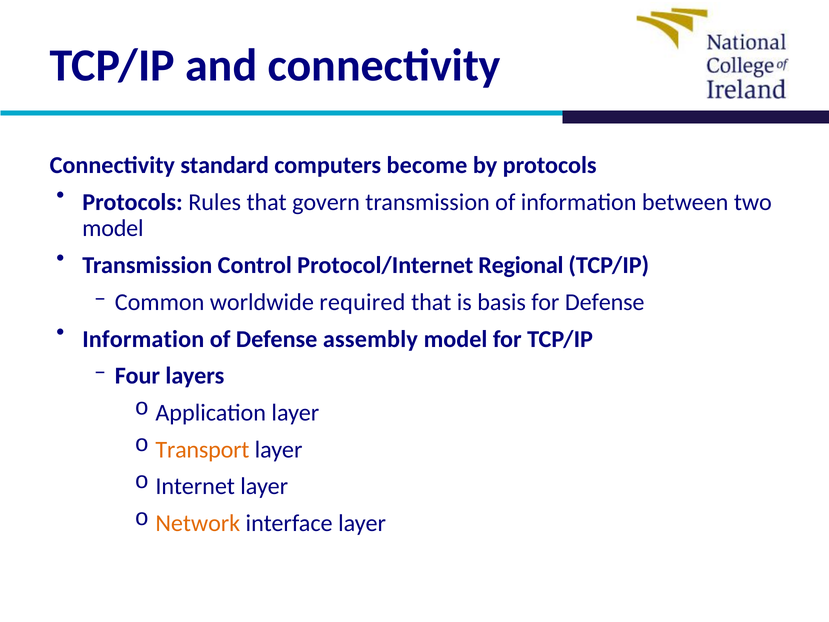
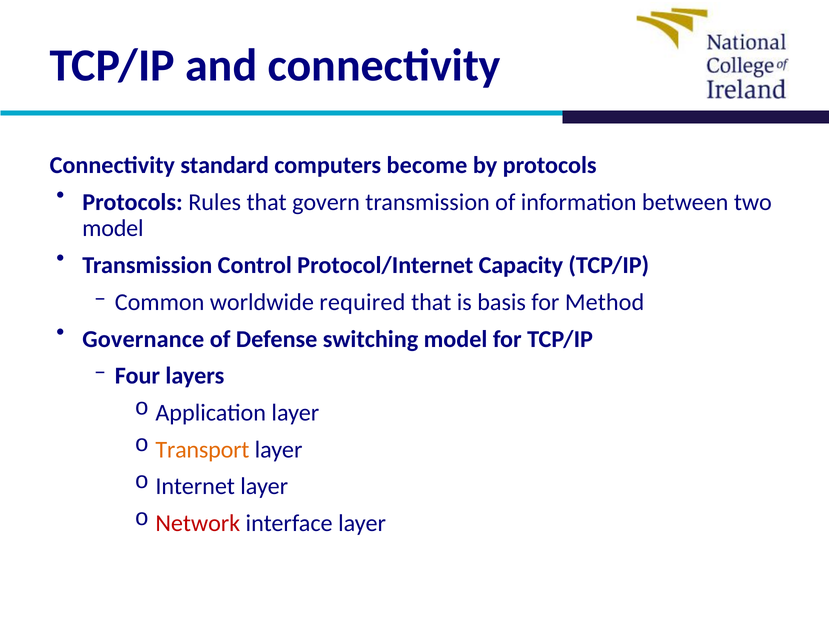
Regional: Regional -> Capacity
for Defense: Defense -> Method
Information at (143, 339): Information -> Governance
assembly: assembly -> switching
Network colour: orange -> red
